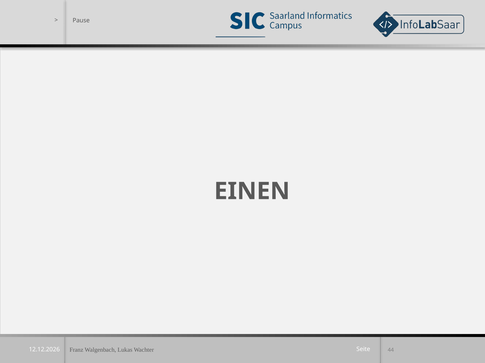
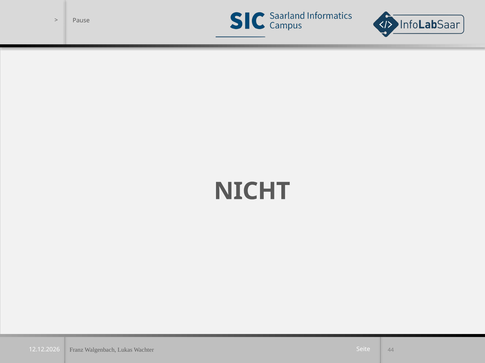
EINEN: EINEN -> NICHT
